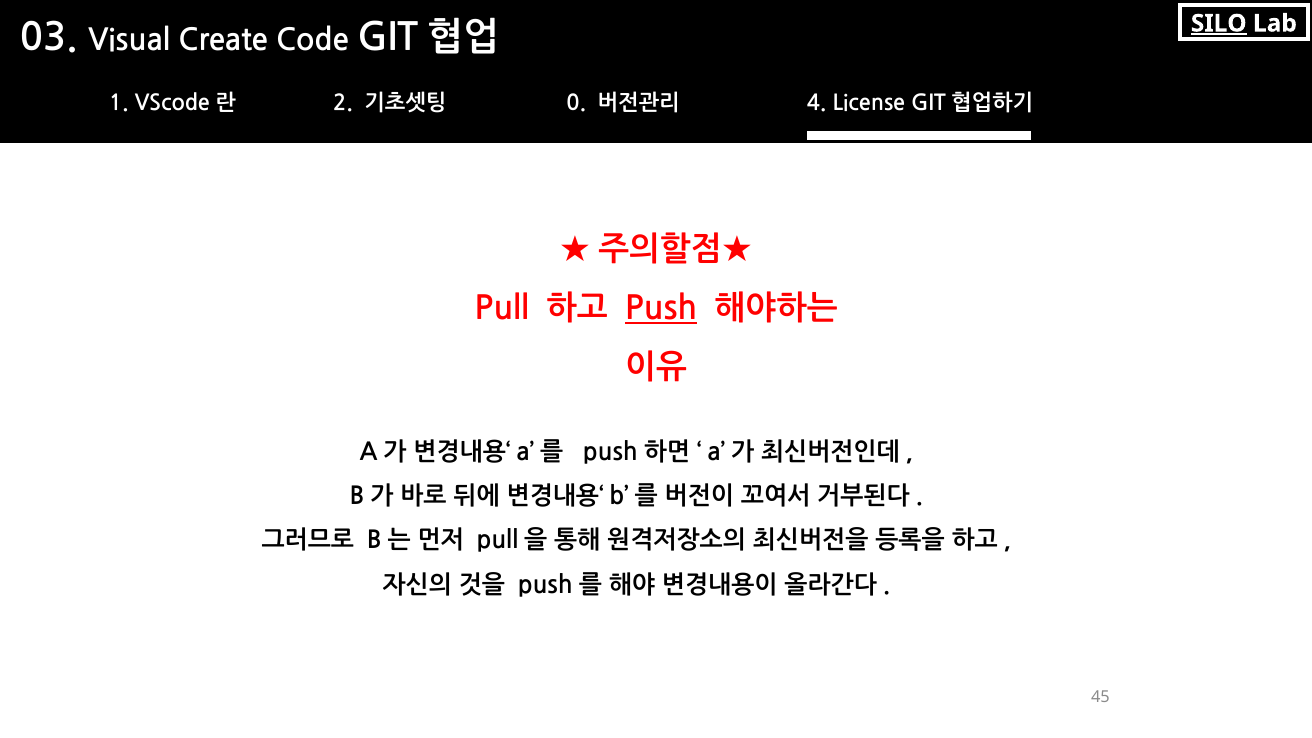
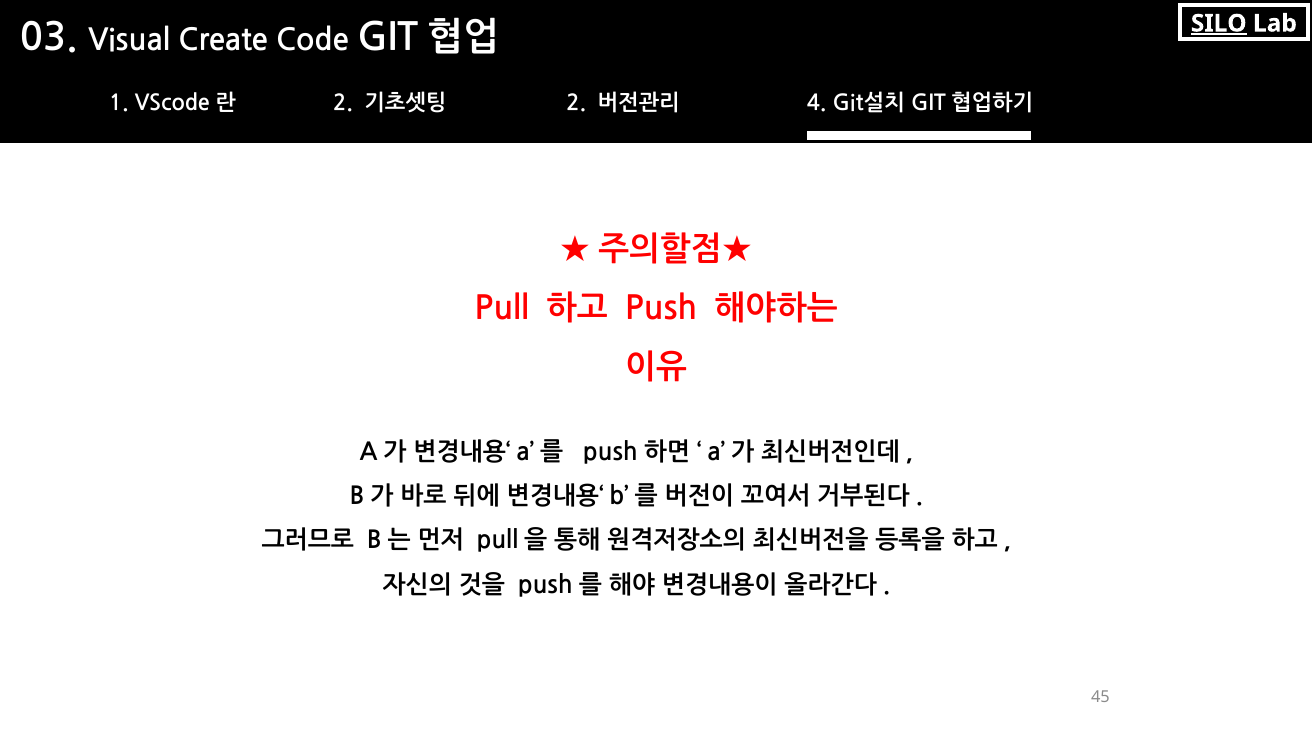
License: License -> Git설치
0 at (576, 103): 0 -> 2
Push underline: present -> none
